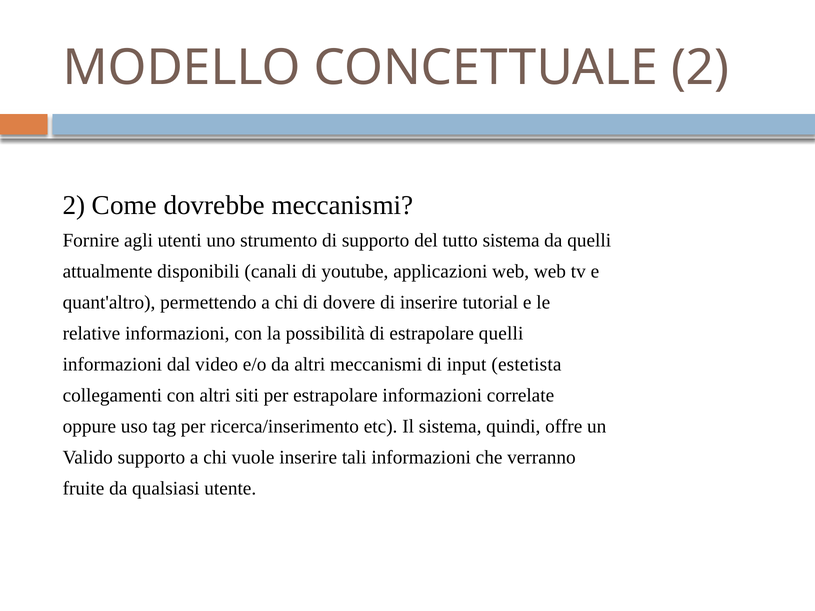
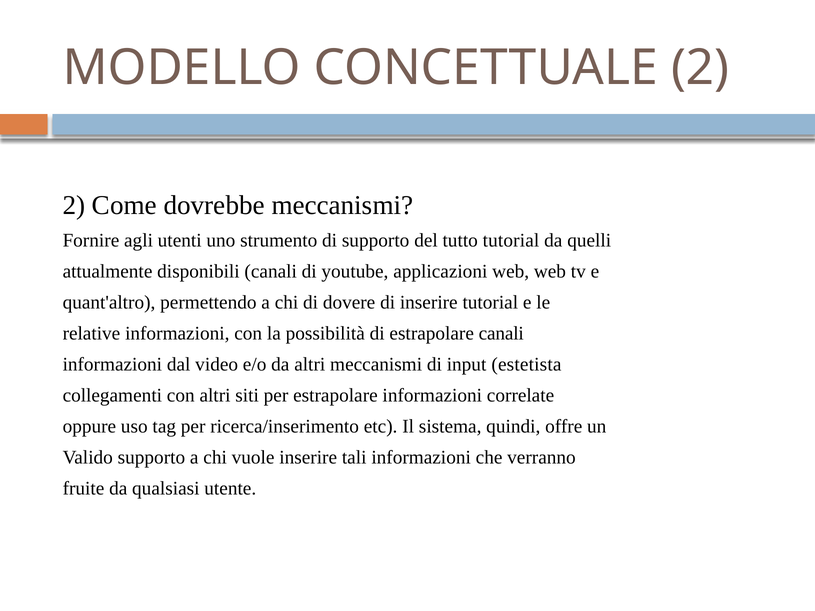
tutto sistema: sistema -> tutorial
estrapolare quelli: quelli -> canali
